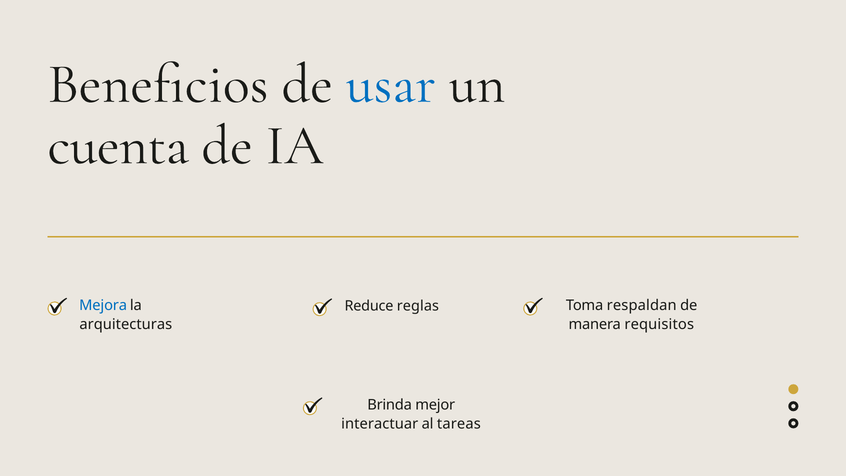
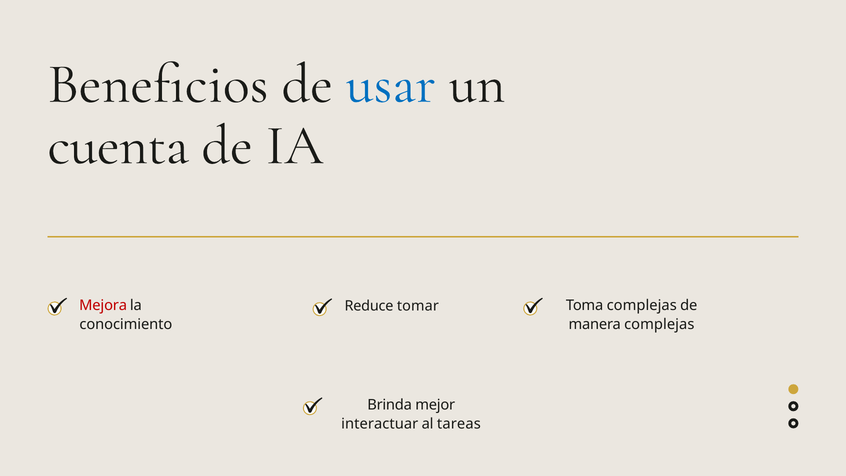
Mejora colour: blue -> red
reglas: reglas -> tomar
Toma respaldan: respaldan -> complejas
manera requisitos: requisitos -> complejas
arquitecturas: arquitecturas -> conocimiento
